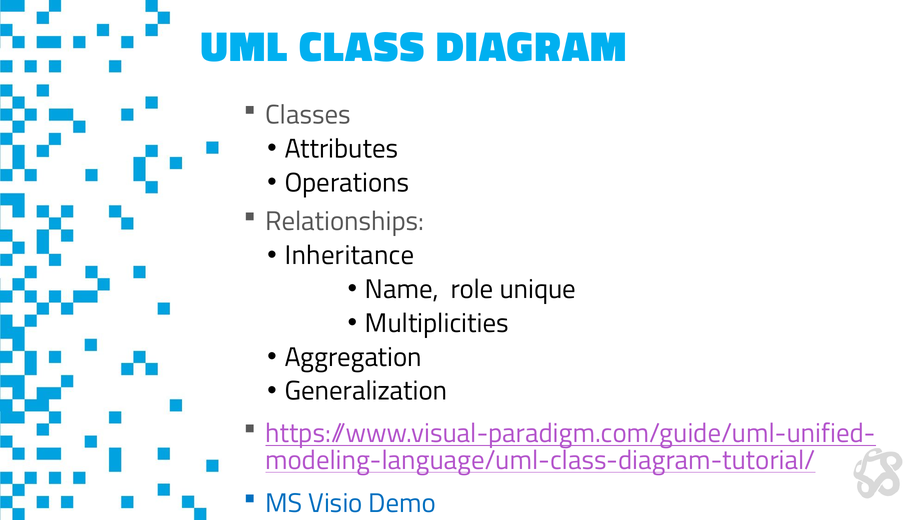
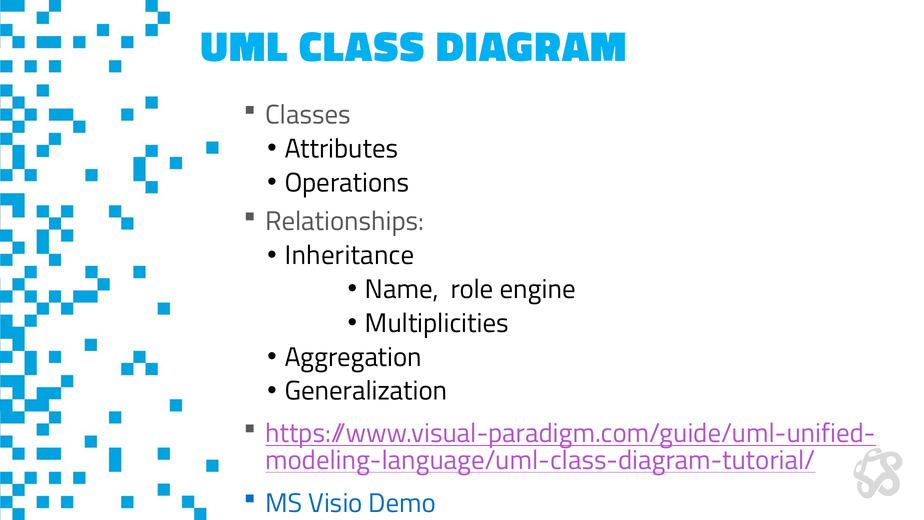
unique: unique -> engine
